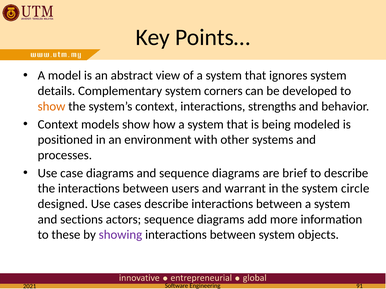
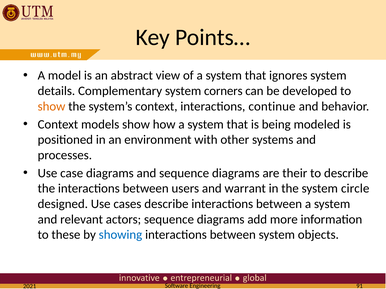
strengths: strengths -> continue
brief: brief -> their
sections: sections -> relevant
showing colour: purple -> blue
